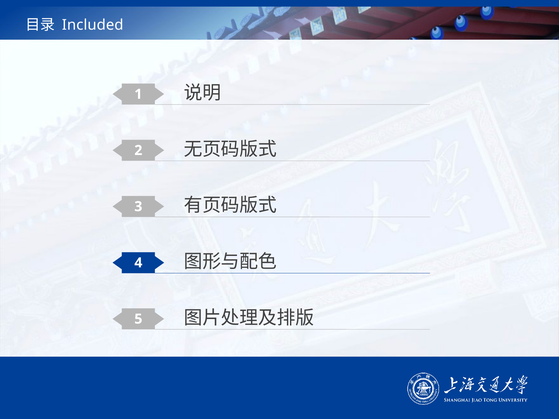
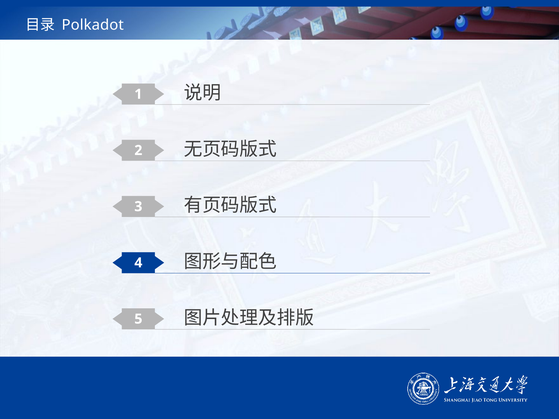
Included: Included -> Polkadot
